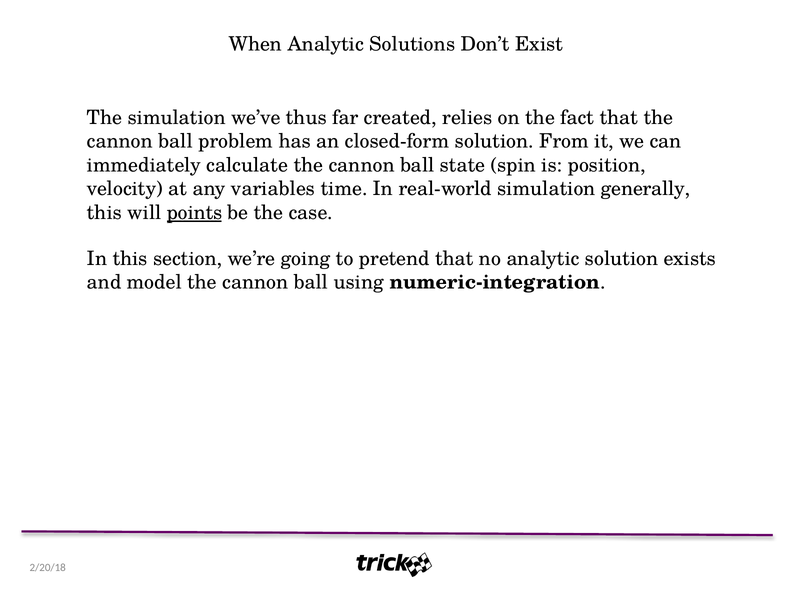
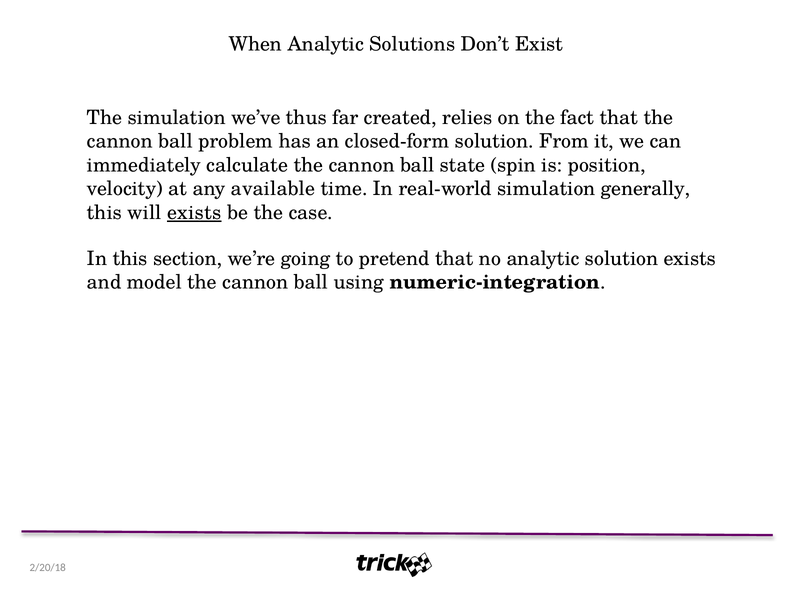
variables: variables -> available
will points: points -> exists
